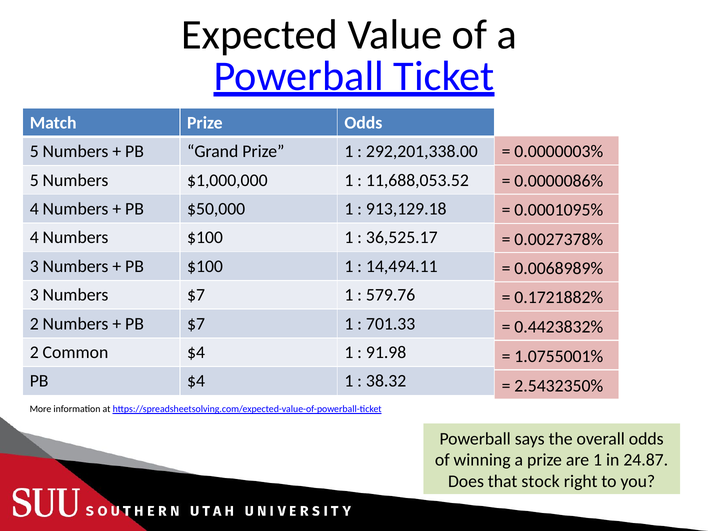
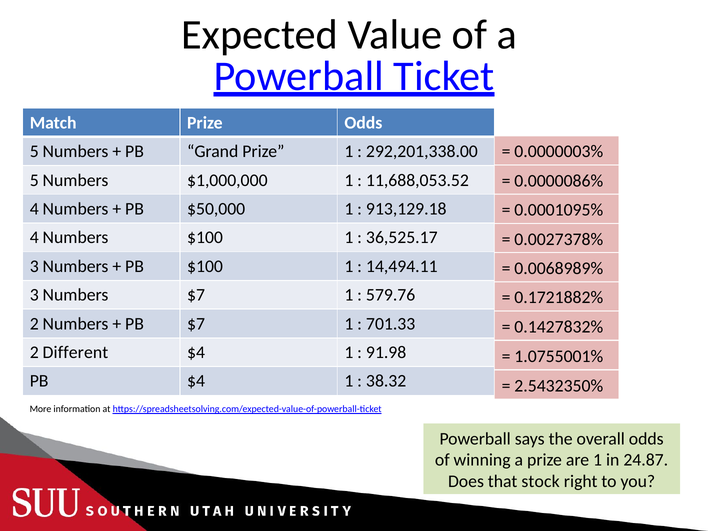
0.4423832%: 0.4423832% -> 0.1427832%
Common: Common -> Different
